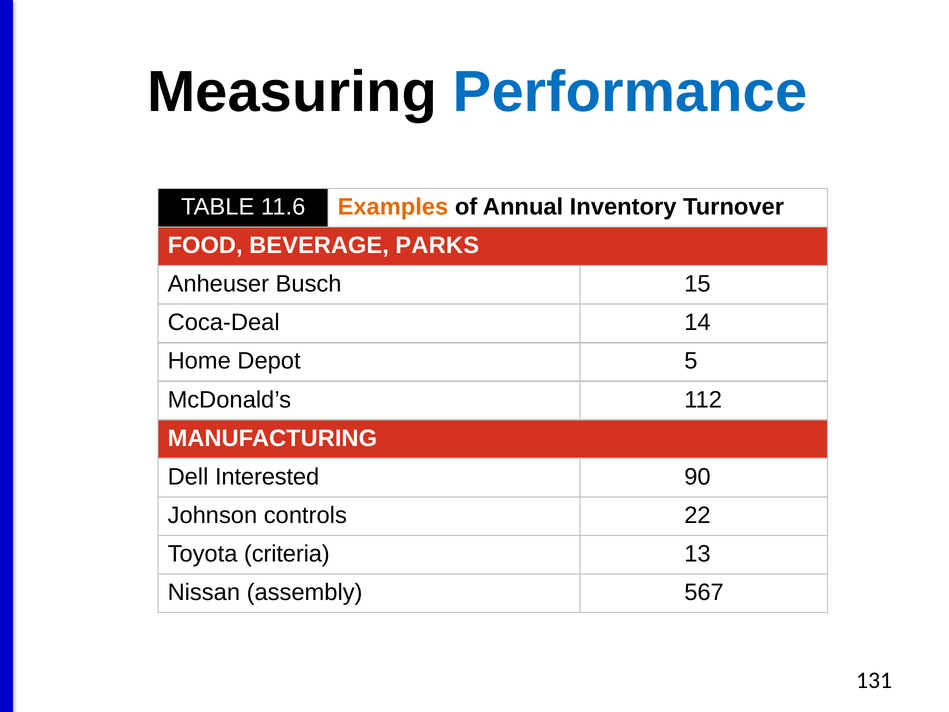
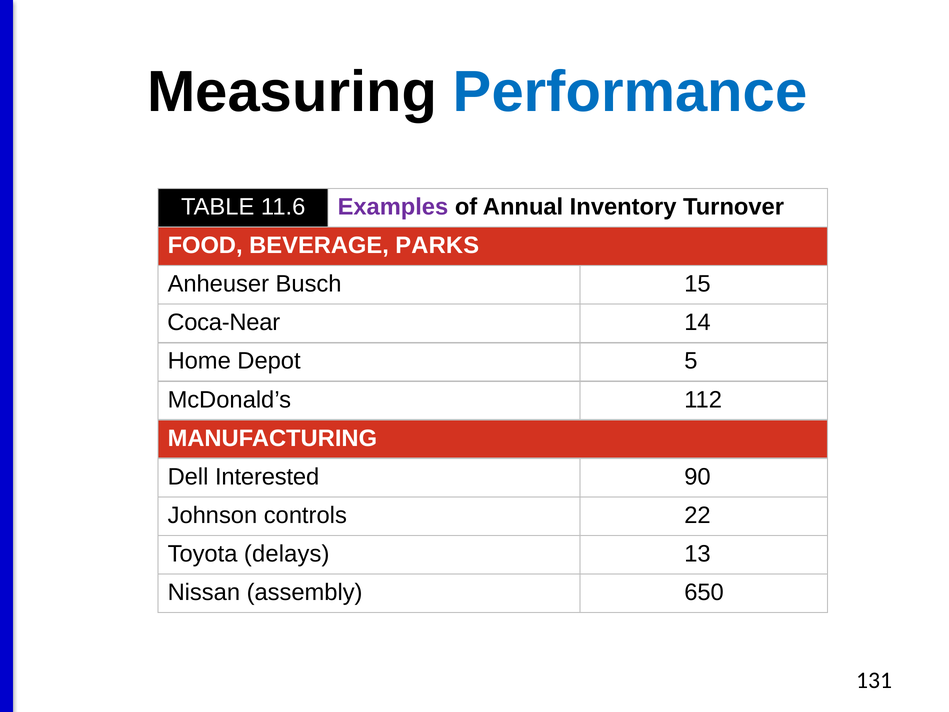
Examples colour: orange -> purple
Coca-Deal: Coca-Deal -> Coca-Near
criteria: criteria -> delays
567: 567 -> 650
